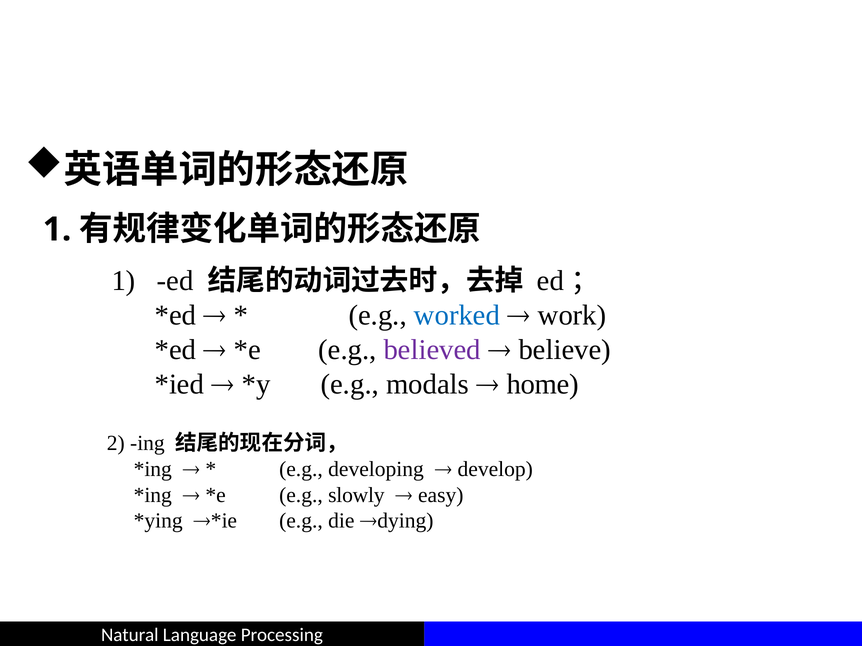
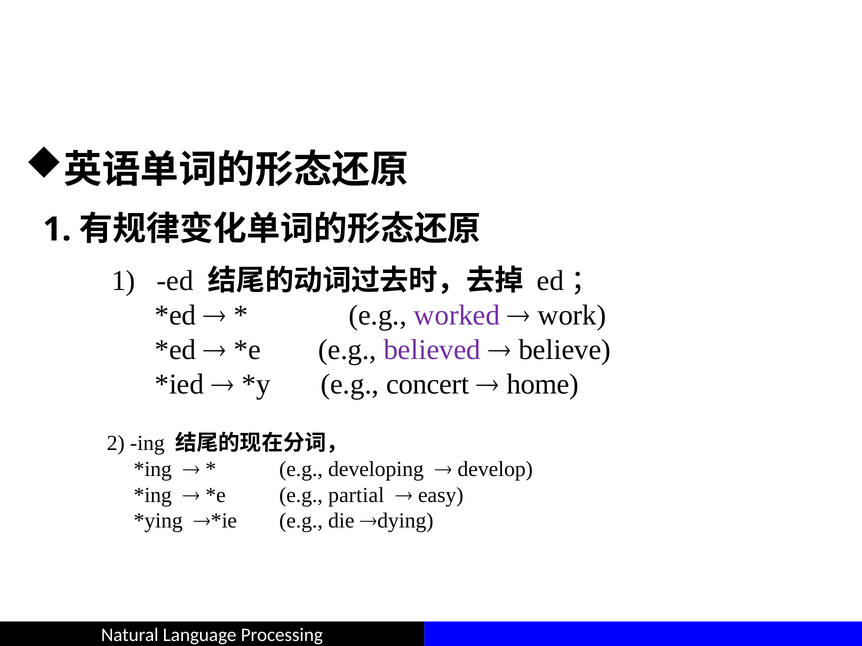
worked colour: blue -> purple
modals: modals -> concert
slowly: slowly -> partial
